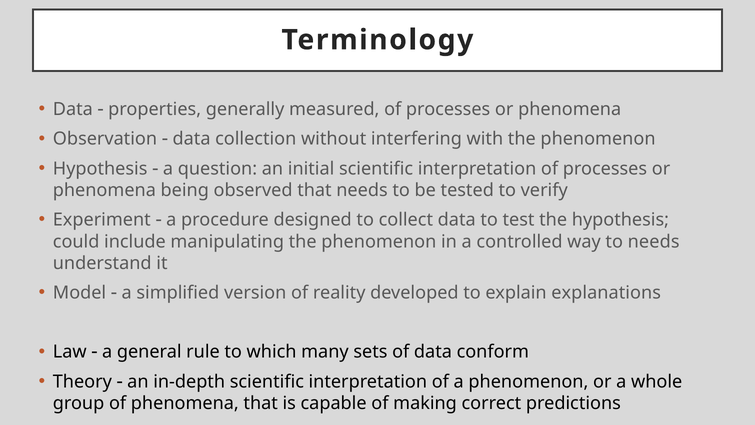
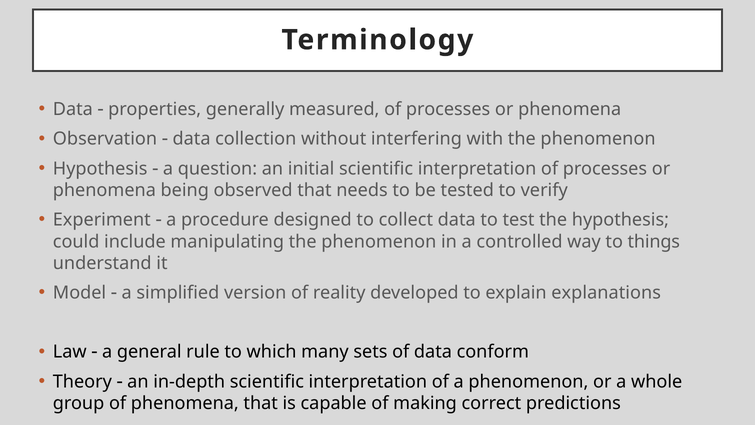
to needs: needs -> things
